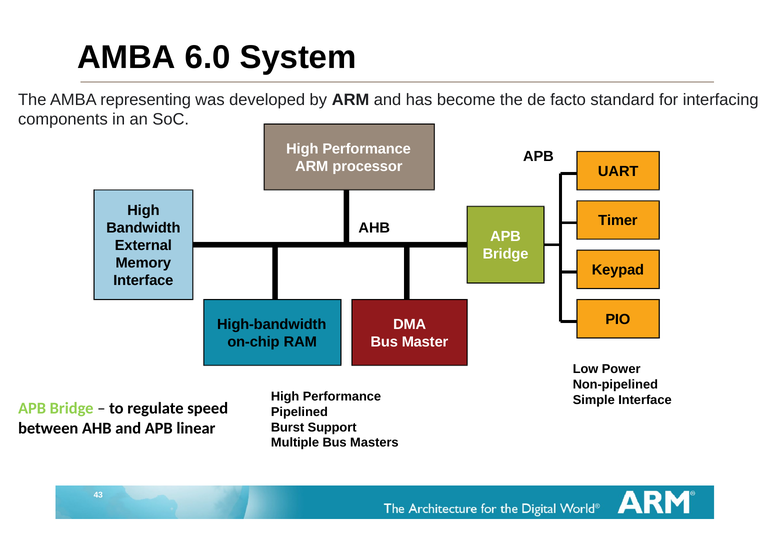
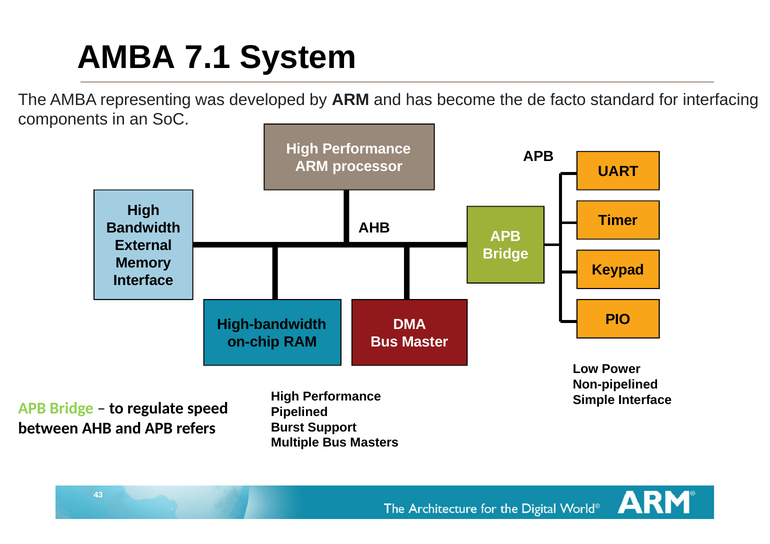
6.0: 6.0 -> 7.1
linear: linear -> refers
